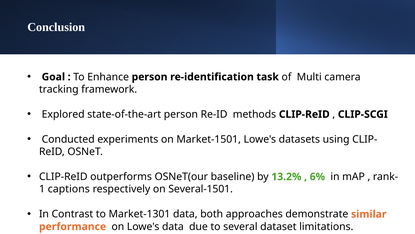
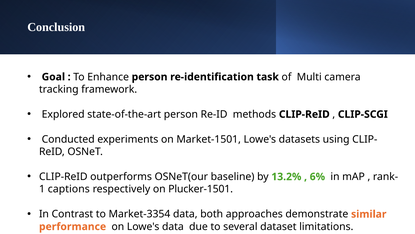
Several-1501: Several-1501 -> Plucker-1501
Market-1301: Market-1301 -> Market-3354
